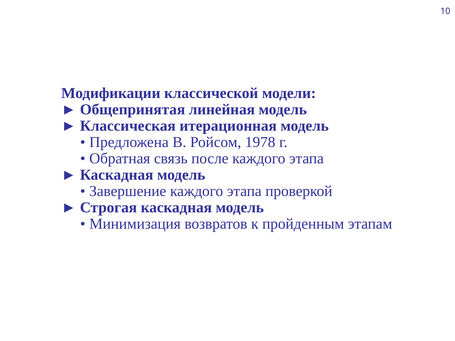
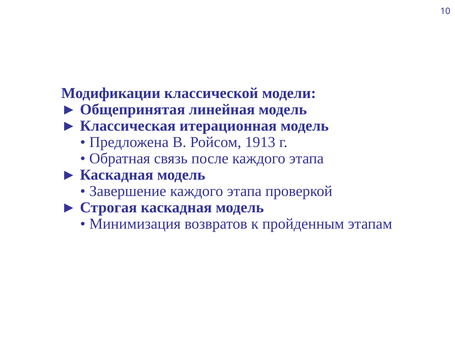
1978: 1978 -> 1913
